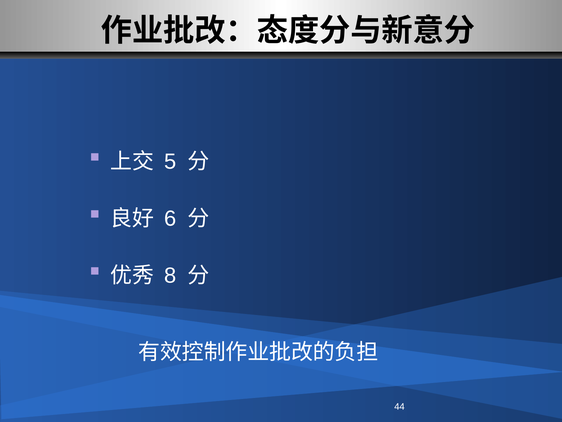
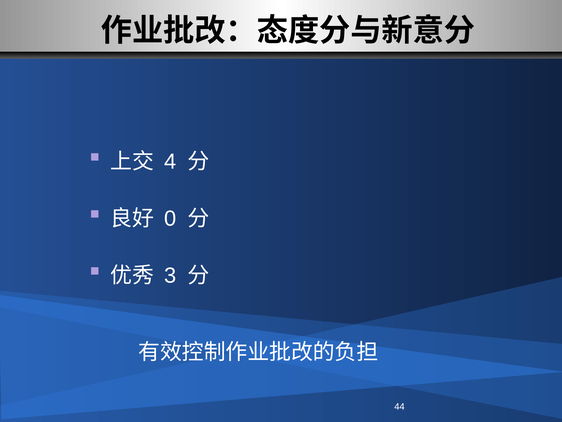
5: 5 -> 4
6: 6 -> 0
8: 8 -> 3
